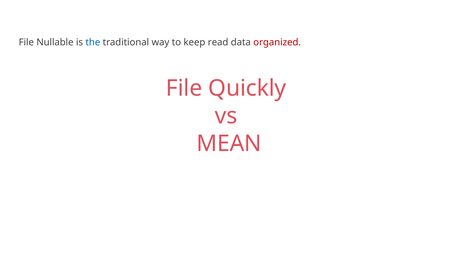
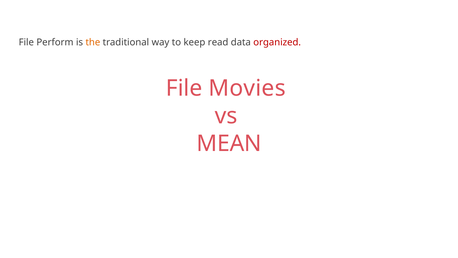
Nullable: Nullable -> Perform
the colour: blue -> orange
Quickly: Quickly -> Movies
